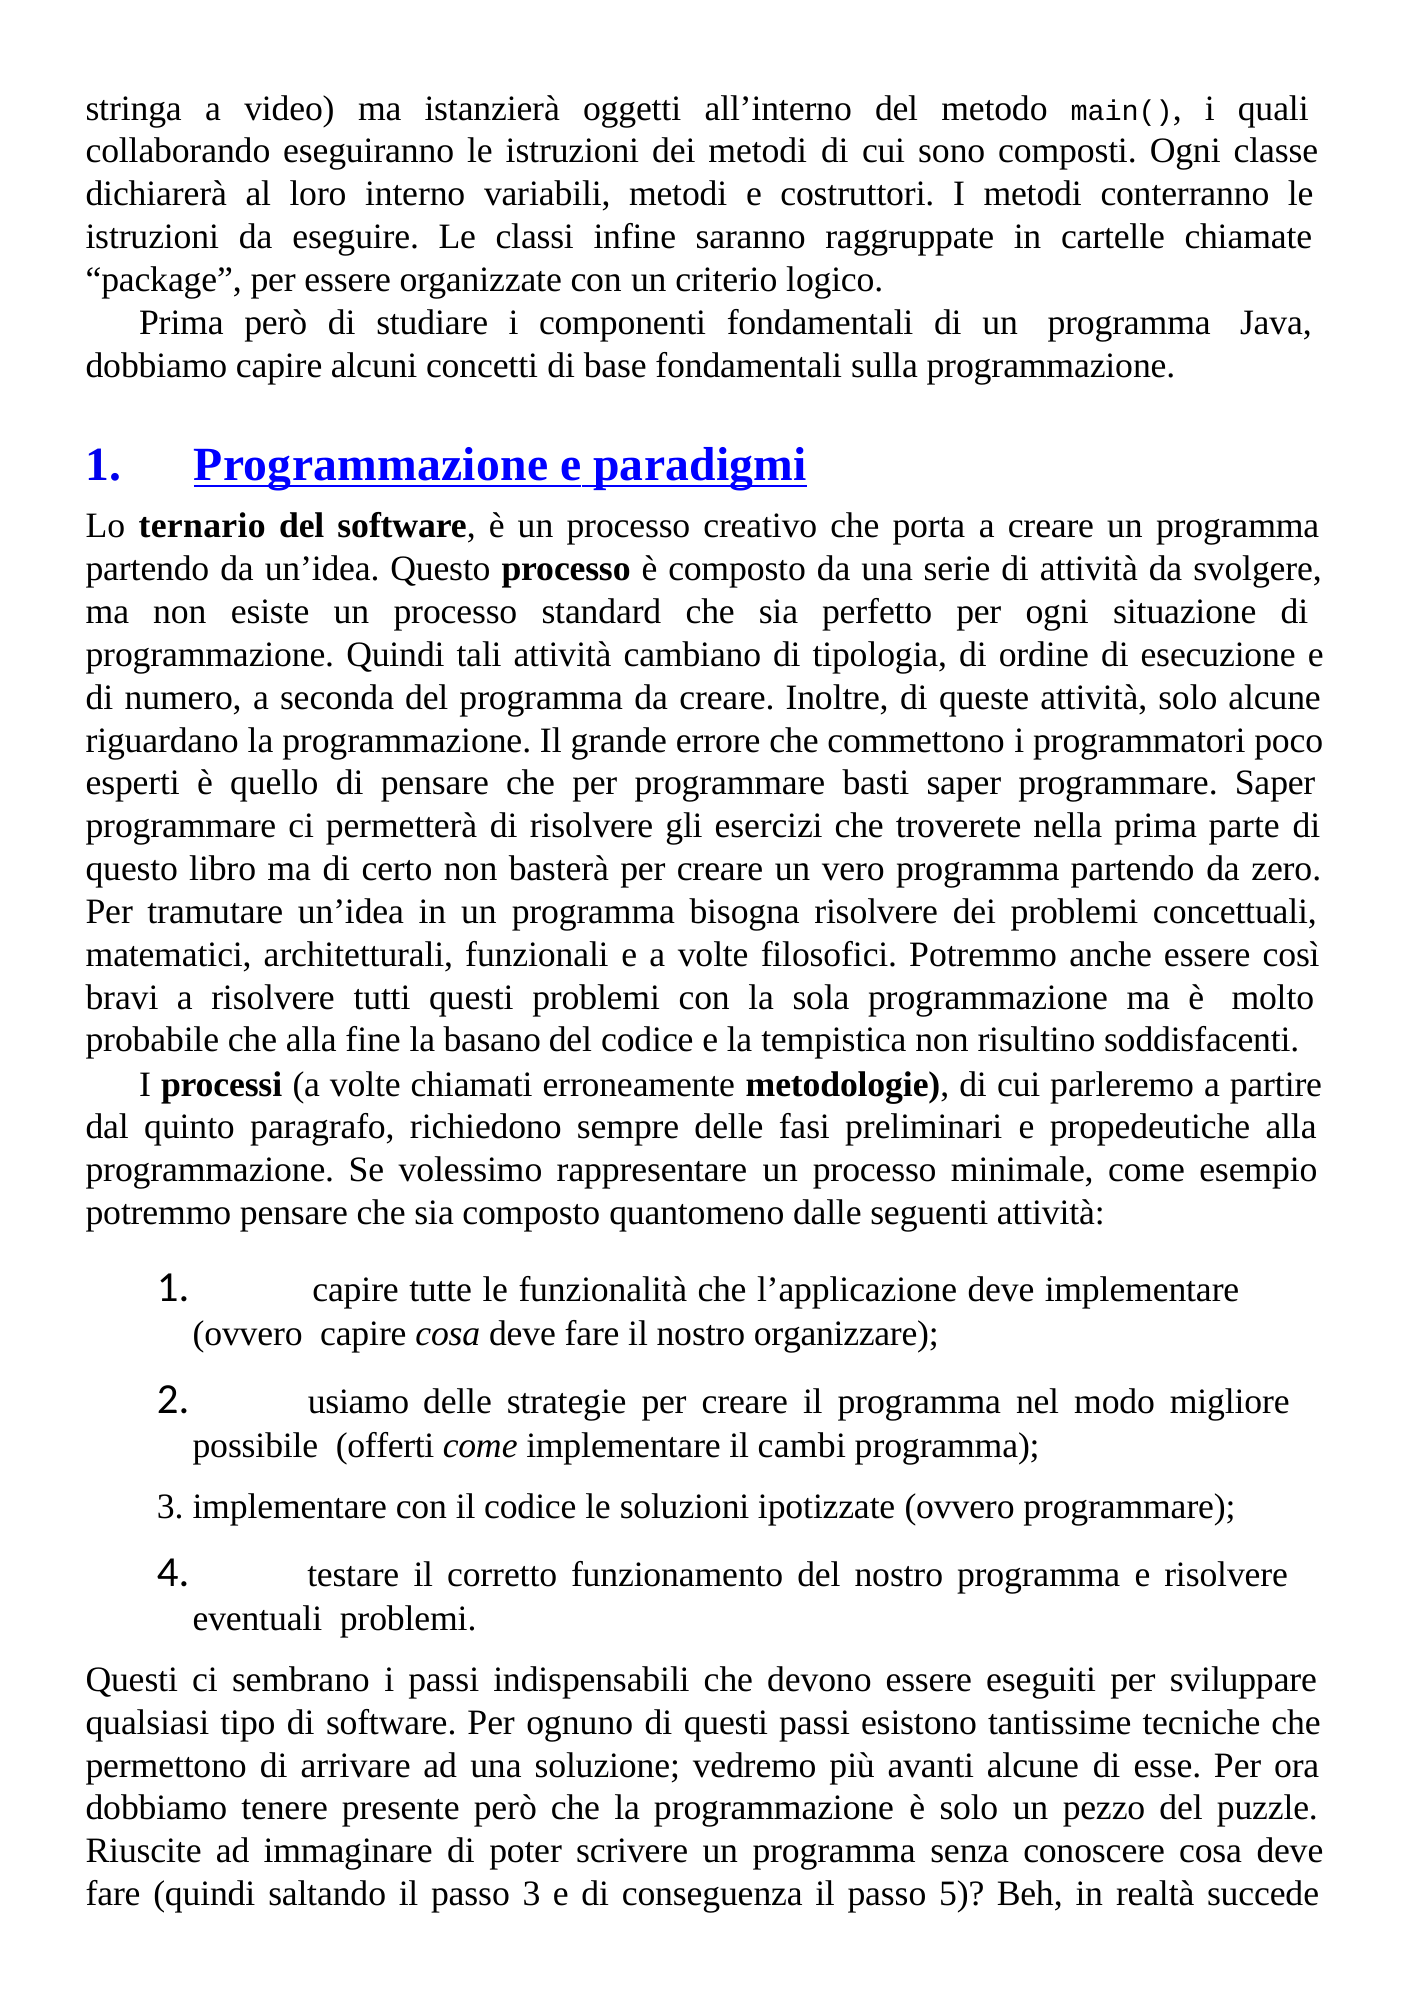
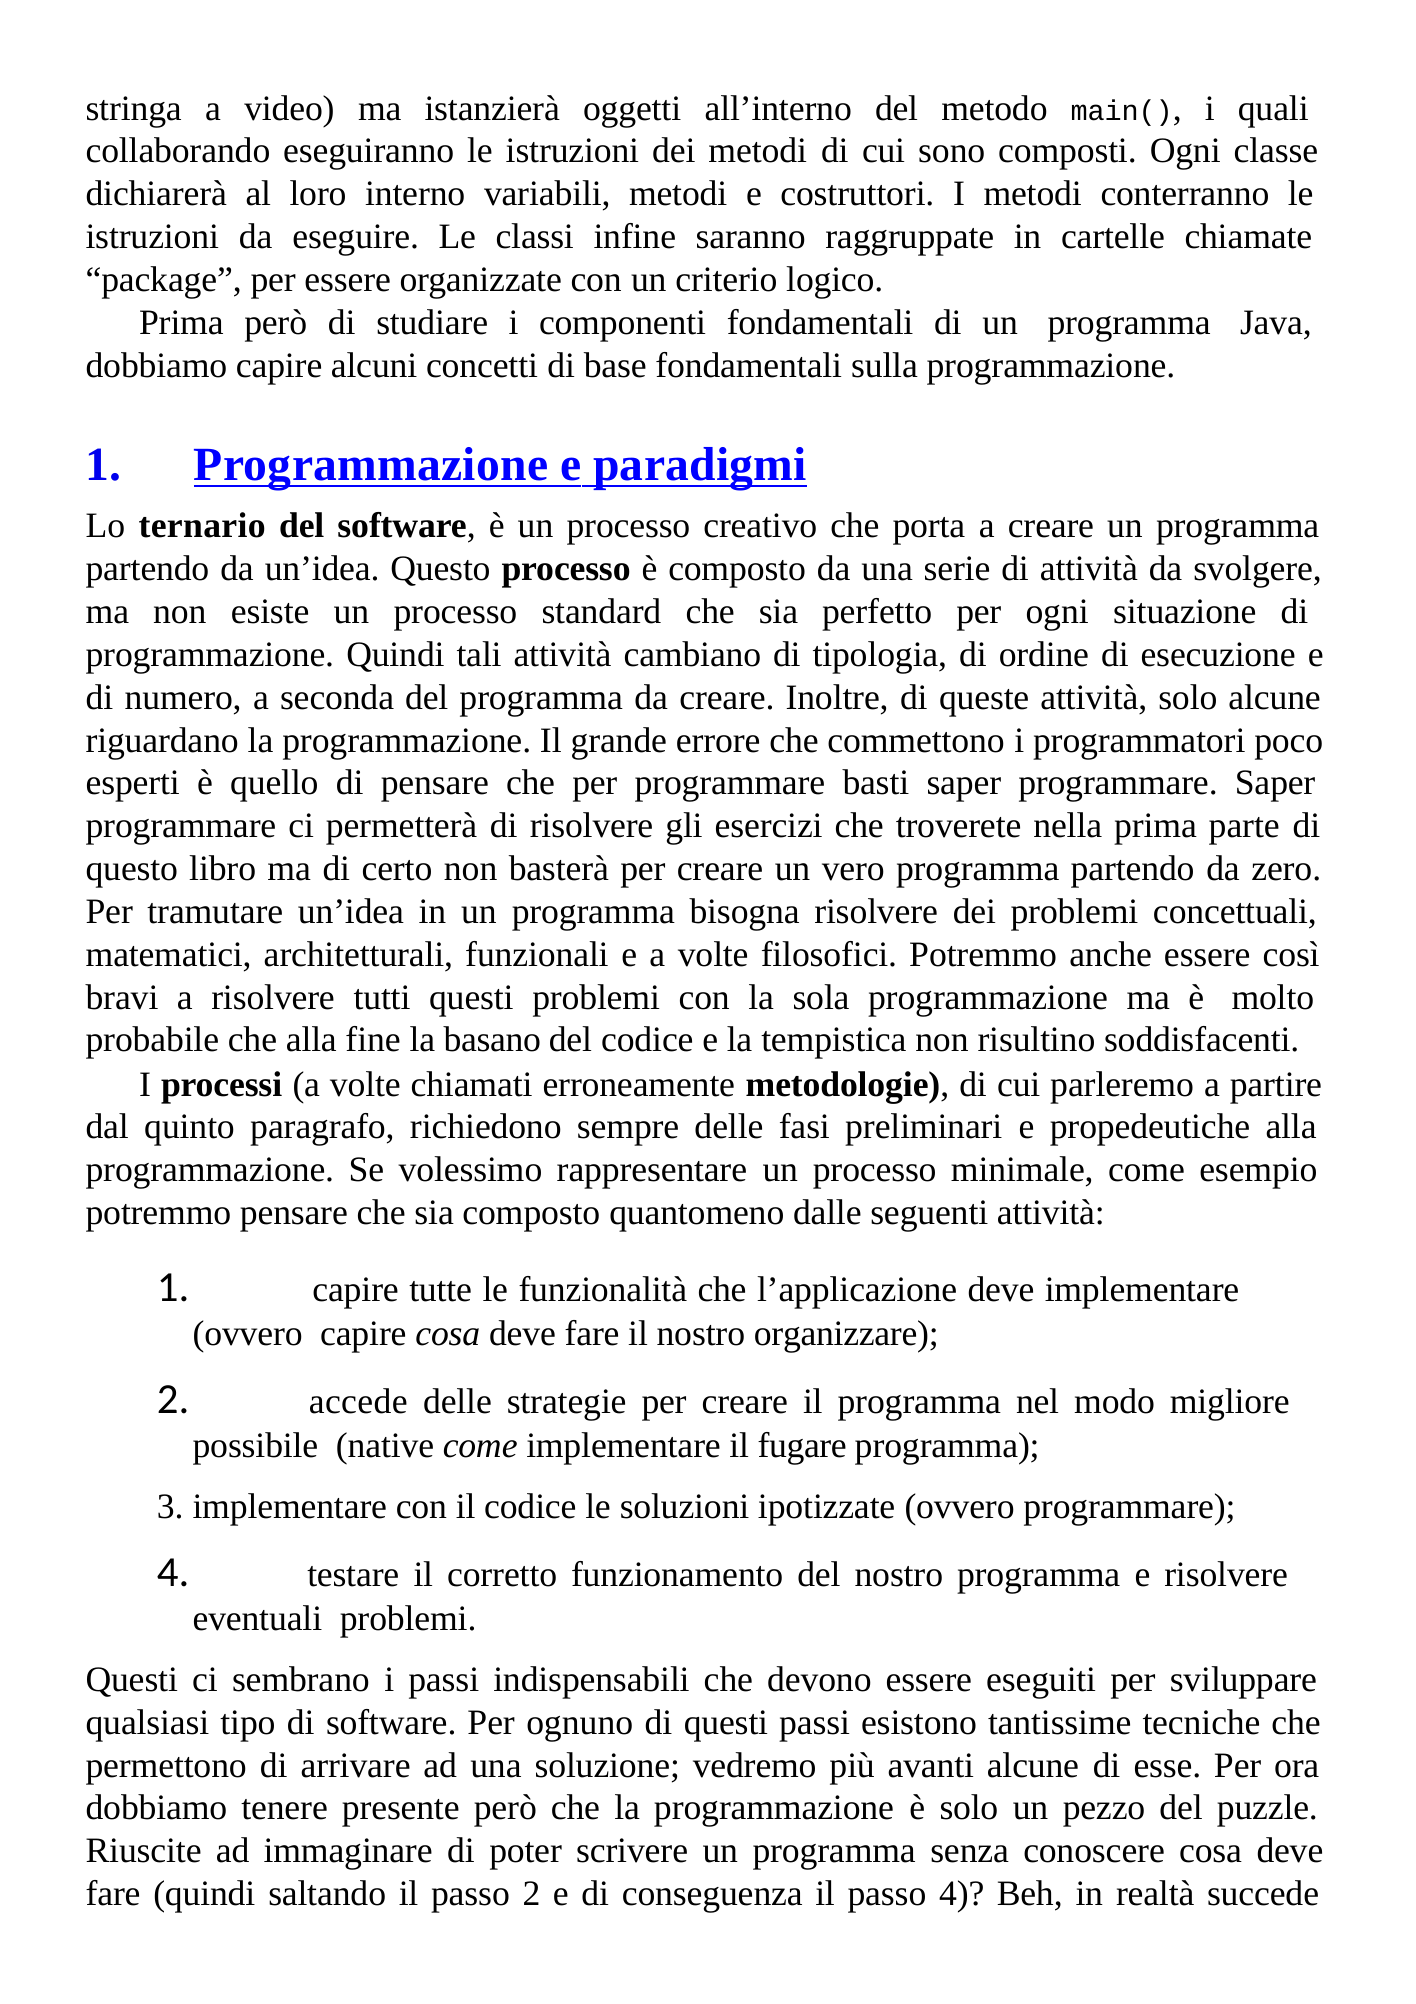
usiamo: usiamo -> accede
offerti: offerti -> native
cambi: cambi -> fugare
passo 3: 3 -> 2
passo 5: 5 -> 4
